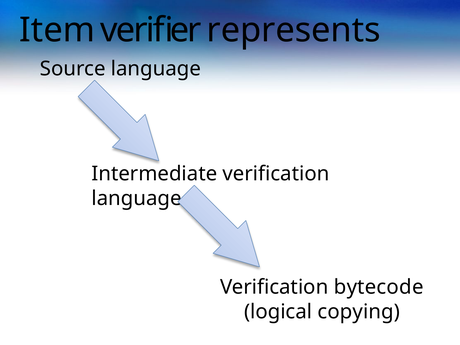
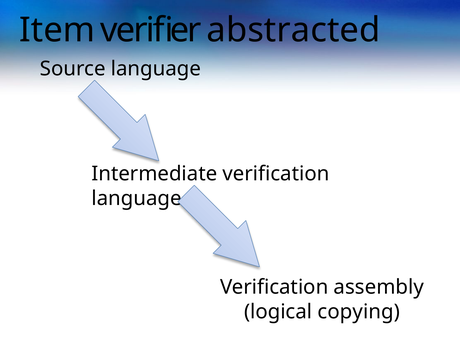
represents: represents -> abstracted
bytecode: bytecode -> assembly
